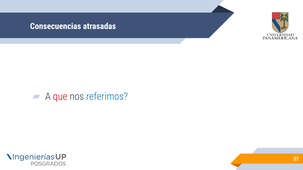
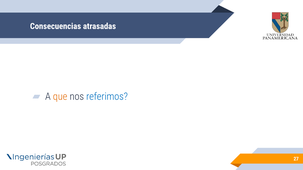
que colour: red -> orange
